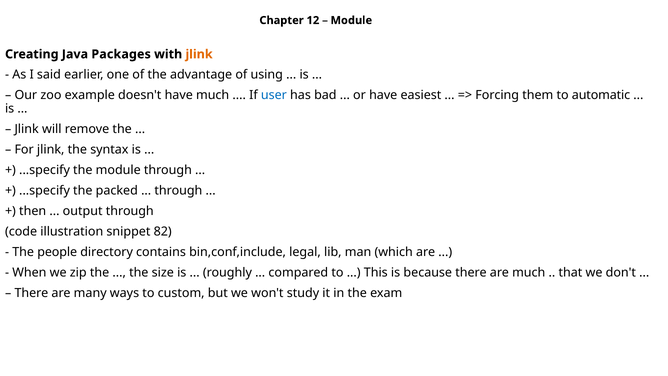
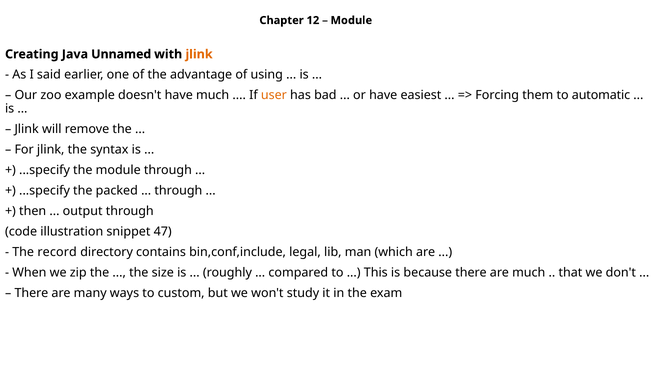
Packages: Packages -> Unnamed
user colour: blue -> orange
82: 82 -> 47
people: people -> record
